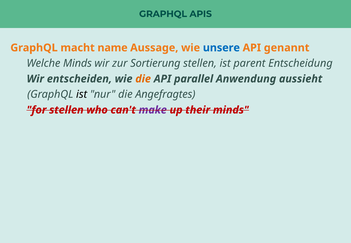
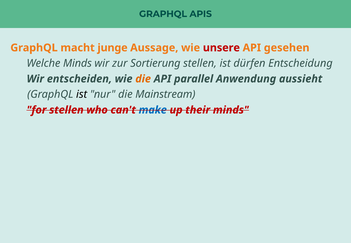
name: name -> junge
unsere colour: blue -> red
genannt: genannt -> gesehen
parent: parent -> dürfen
Angefragtes: Angefragtes -> Mainstream
make colour: purple -> blue
